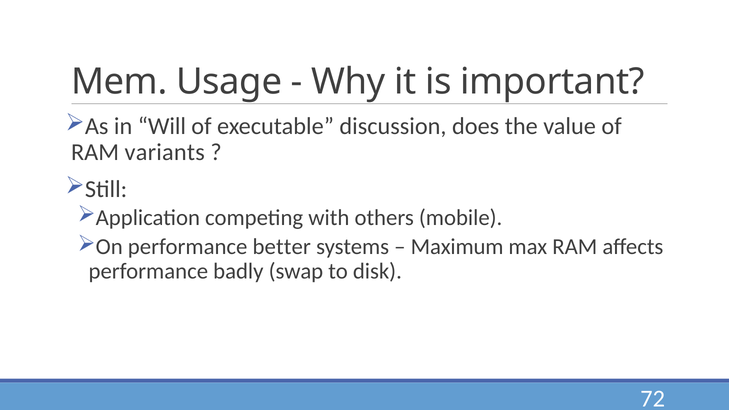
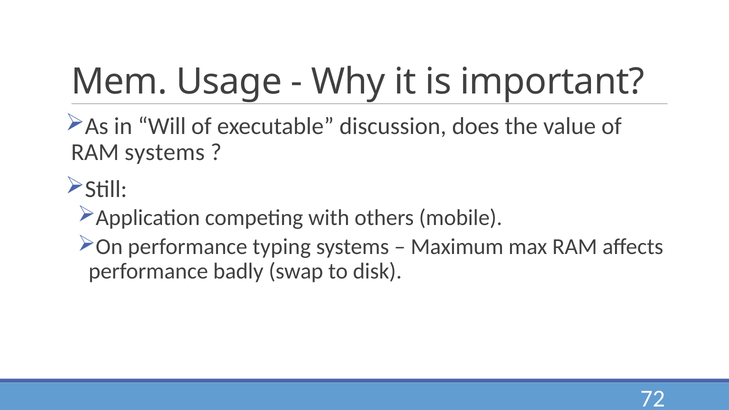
RAM variants: variants -> systems
better: better -> typing
